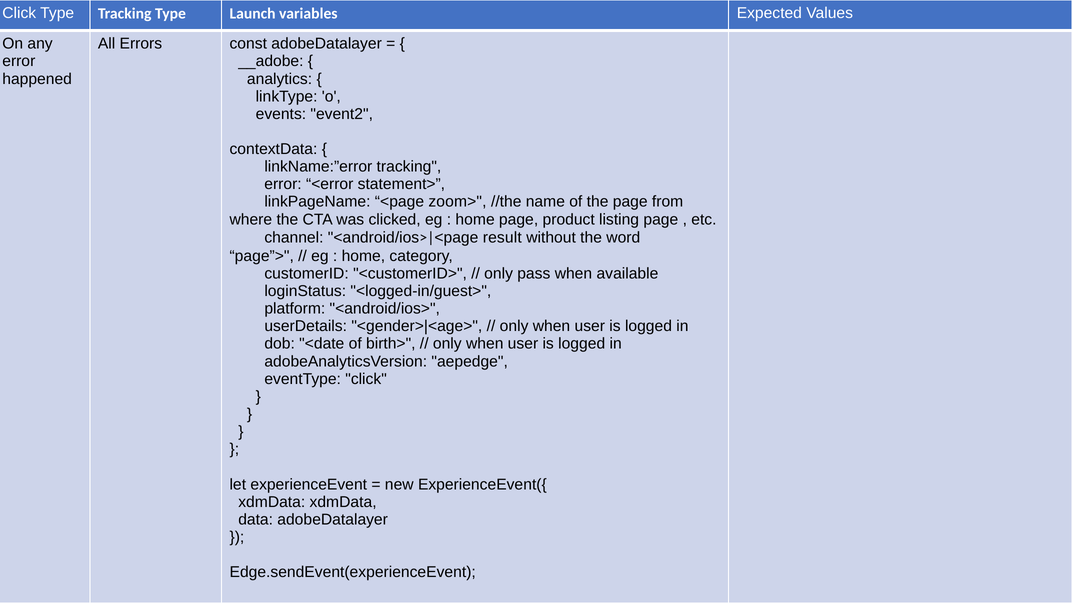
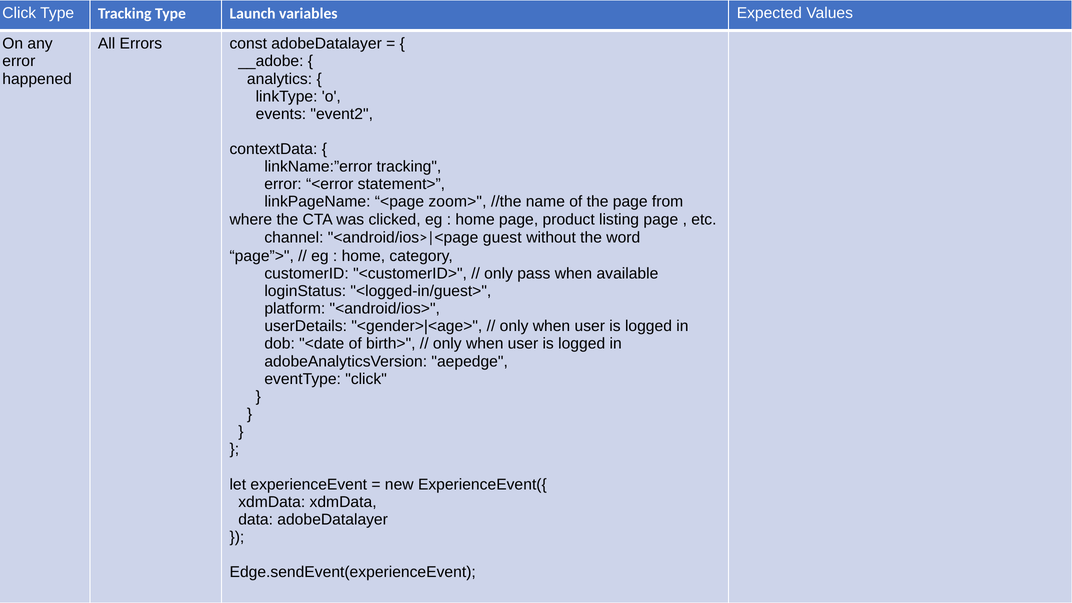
result: result -> guest
